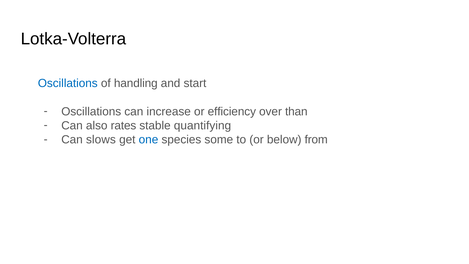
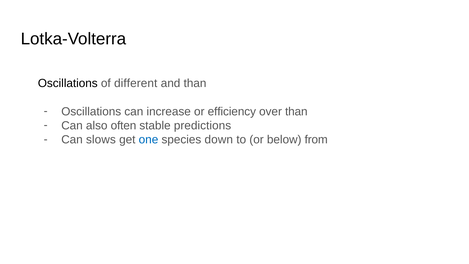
Oscillations at (68, 83) colour: blue -> black
handling: handling -> different
and start: start -> than
rates: rates -> often
quantifying: quantifying -> predictions
some: some -> down
